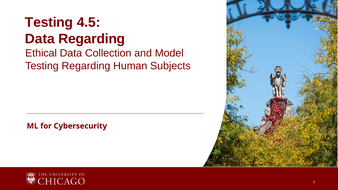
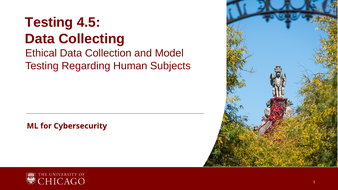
Data Regarding: Regarding -> Collecting
